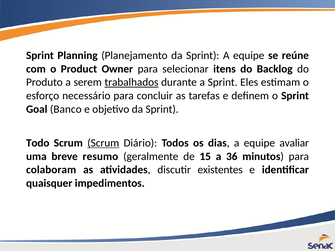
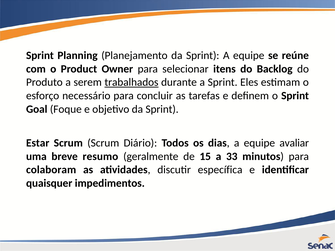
Banco: Banco -> Foque
Todo: Todo -> Estar
Scrum at (103, 143) underline: present -> none
36: 36 -> 33
existentes: existentes -> específica
